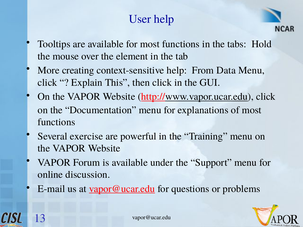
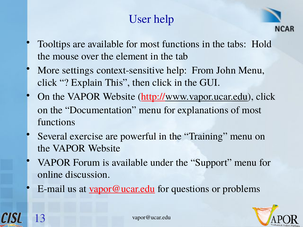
creating: creating -> settings
Data: Data -> John
